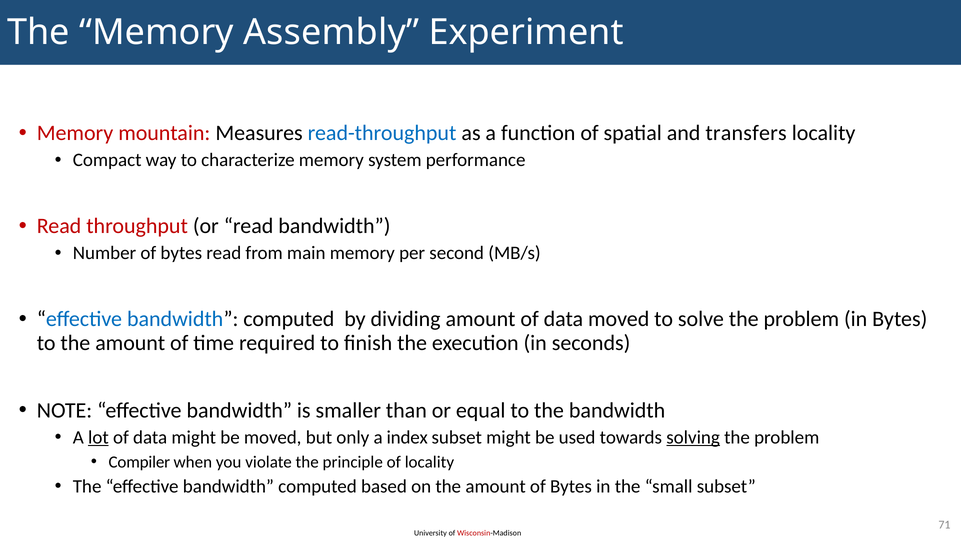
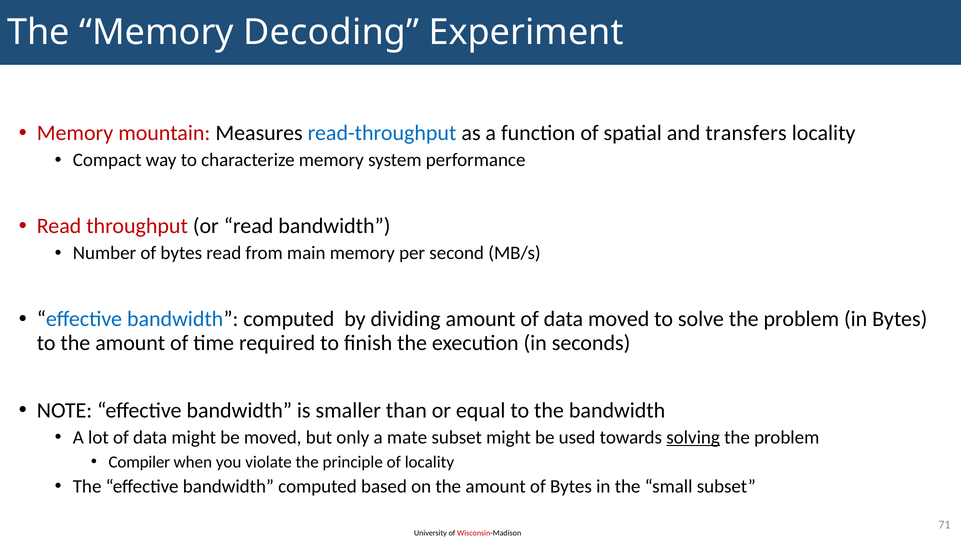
Assembly: Assembly -> Decoding
lot underline: present -> none
index: index -> mate
